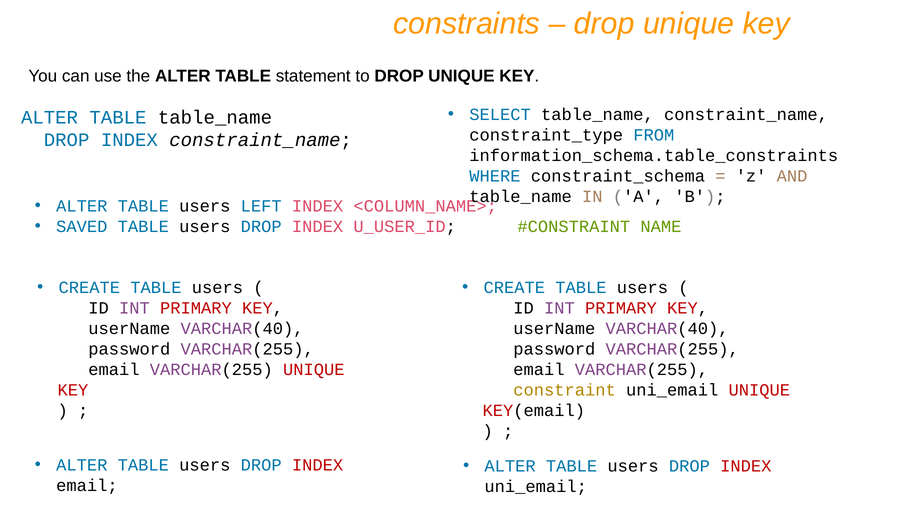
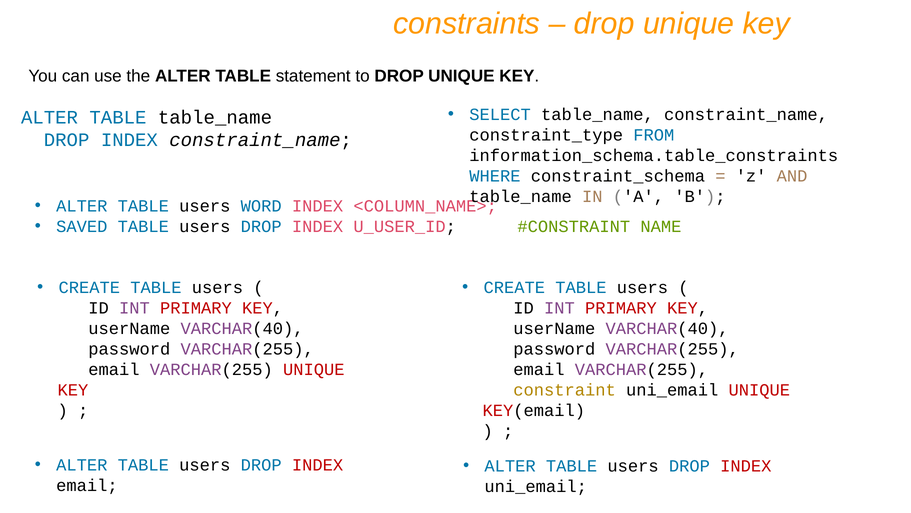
LEFT: LEFT -> WORD
